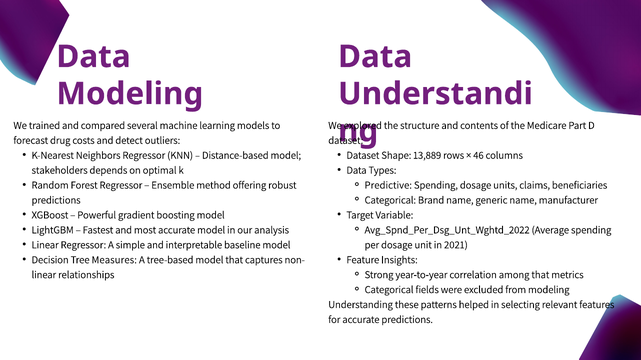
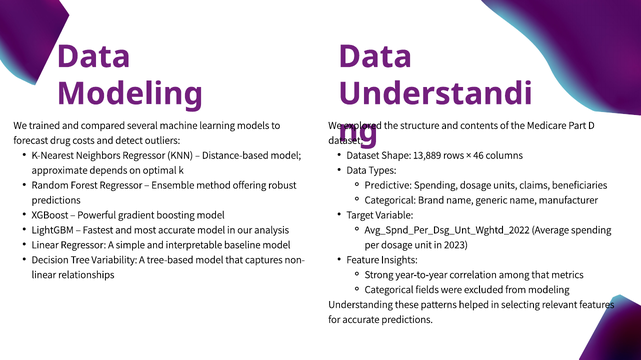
stakeholders: stakeholders -> approximate
2021: 2021 -> 2023
Measures: Measures -> Variability
